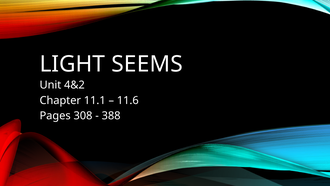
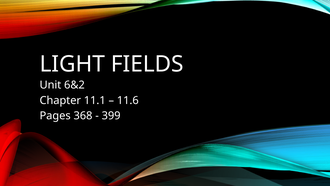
SEEMS: SEEMS -> FIELDS
4&2: 4&2 -> 6&2
308: 308 -> 368
388: 388 -> 399
